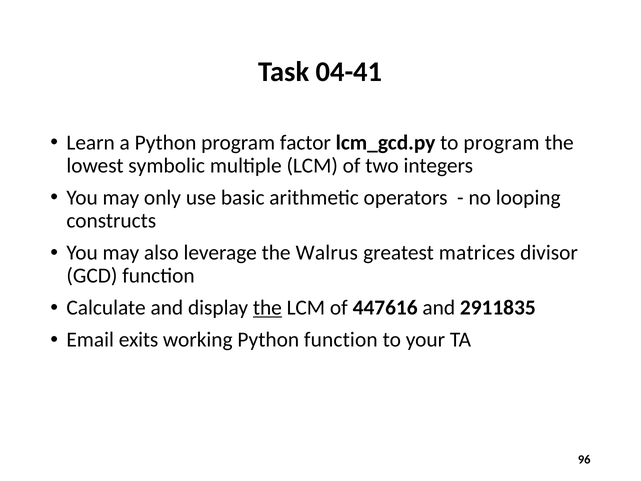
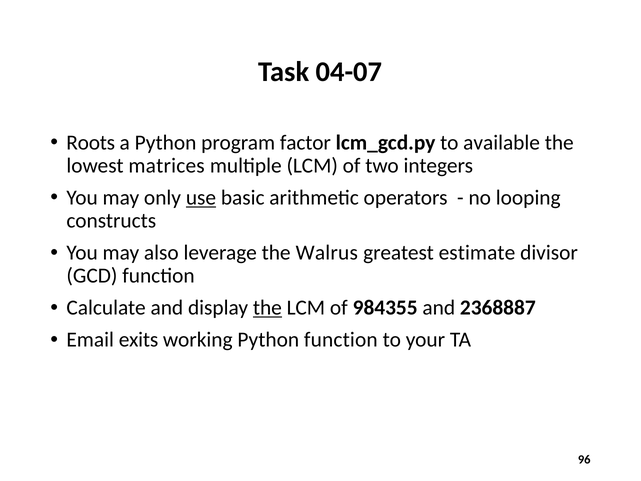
04-41: 04-41 -> 04-07
Learn: Learn -> Roots
to program: program -> available
symbolic: symbolic -> matrices
use underline: none -> present
matrices: matrices -> estimate
447616: 447616 -> 984355
2911835: 2911835 -> 2368887
